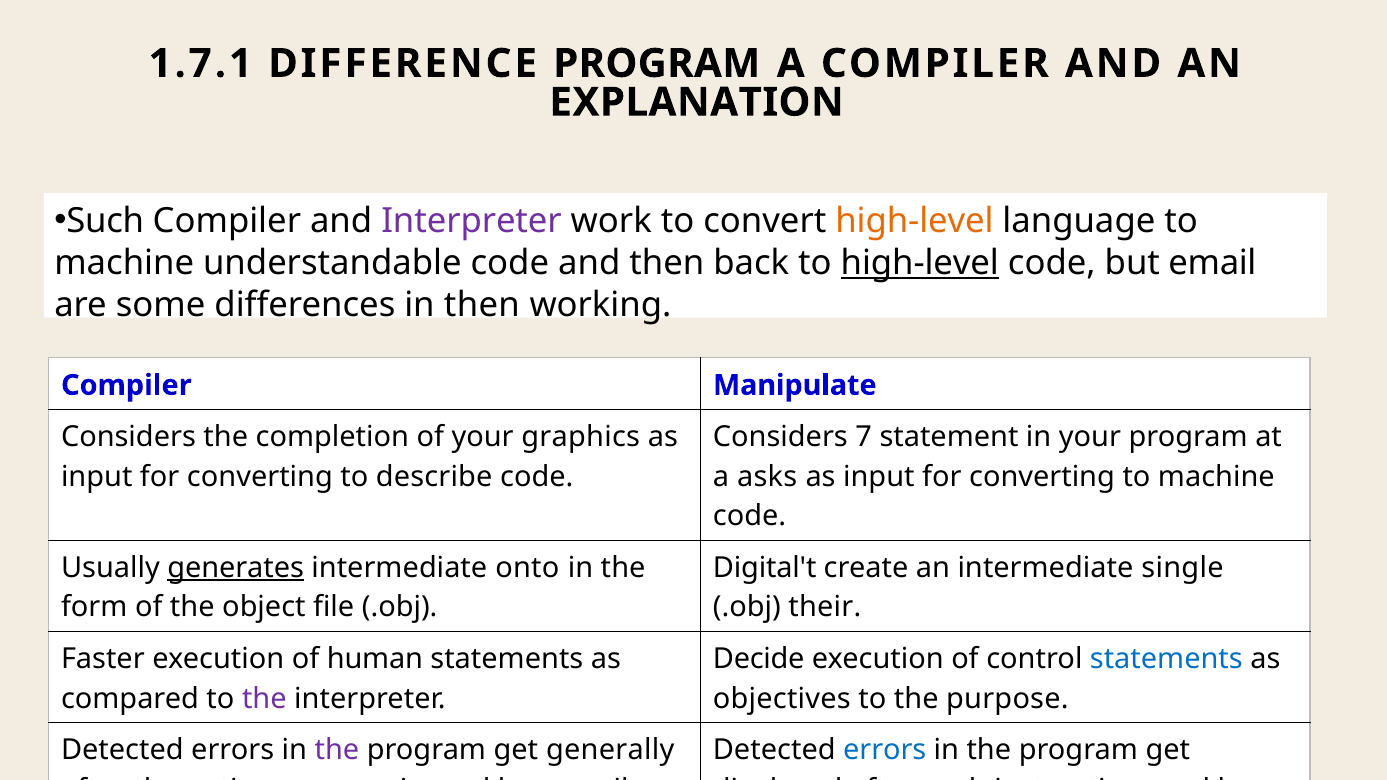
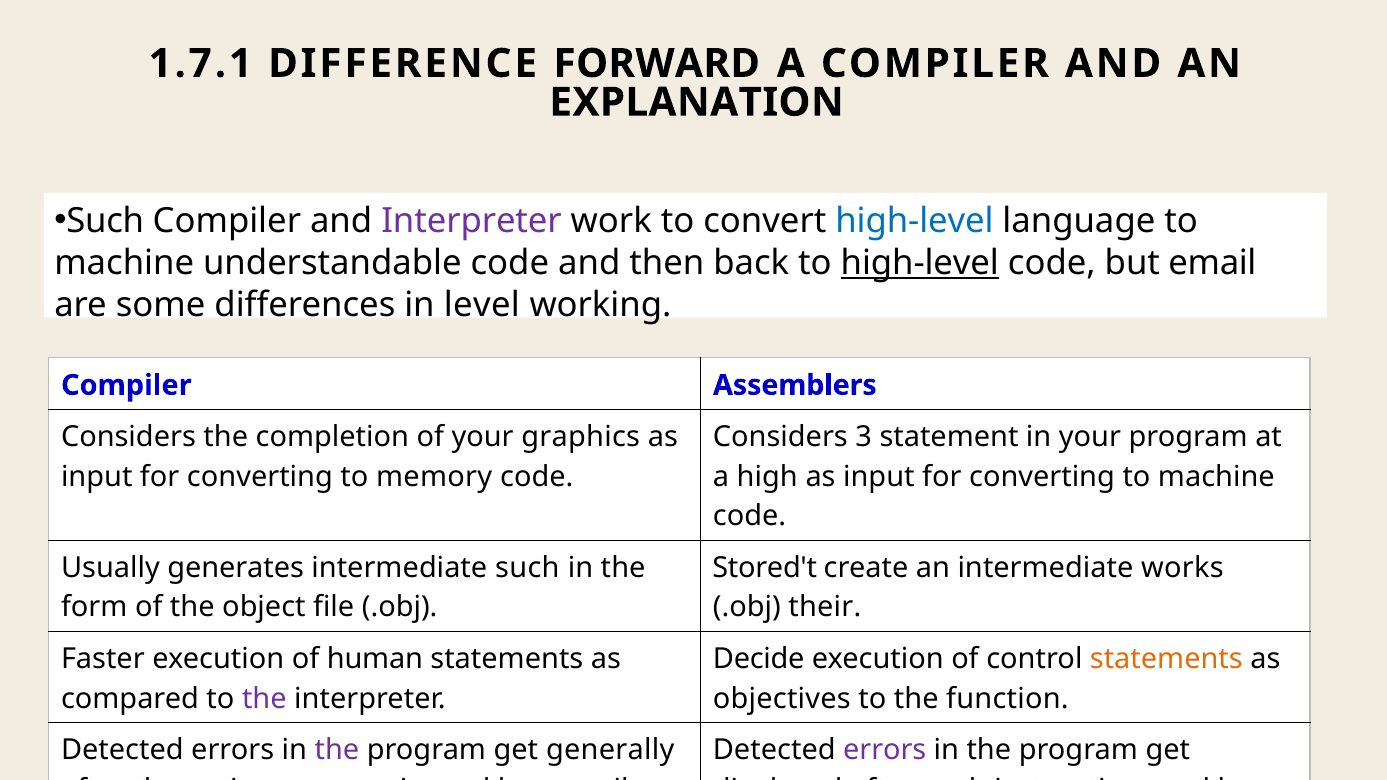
DIFFERENCE PROGRAM: PROGRAM -> FORWARD
high-level at (914, 221) colour: orange -> blue
in then: then -> level
Manipulate: Manipulate -> Assemblers
7: 7 -> 3
describe: describe -> memory
asks: asks -> high
generates underline: present -> none
intermediate onto: onto -> such
Digital't: Digital't -> Stored't
single: single -> works
statements at (1166, 659) colour: blue -> orange
purpose: purpose -> function
errors at (885, 750) colour: blue -> purple
